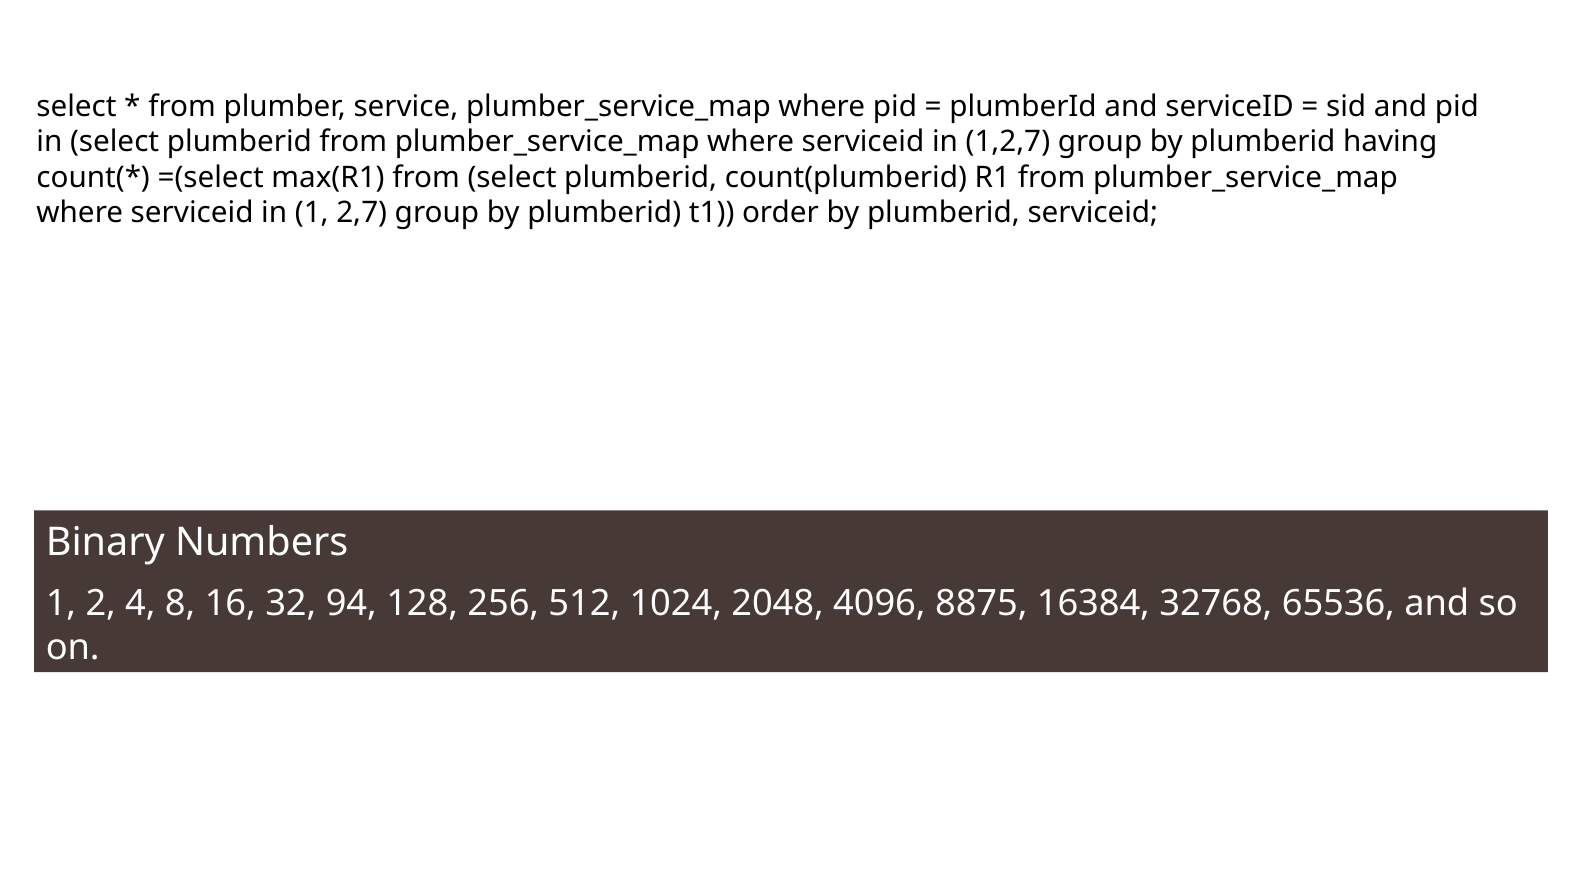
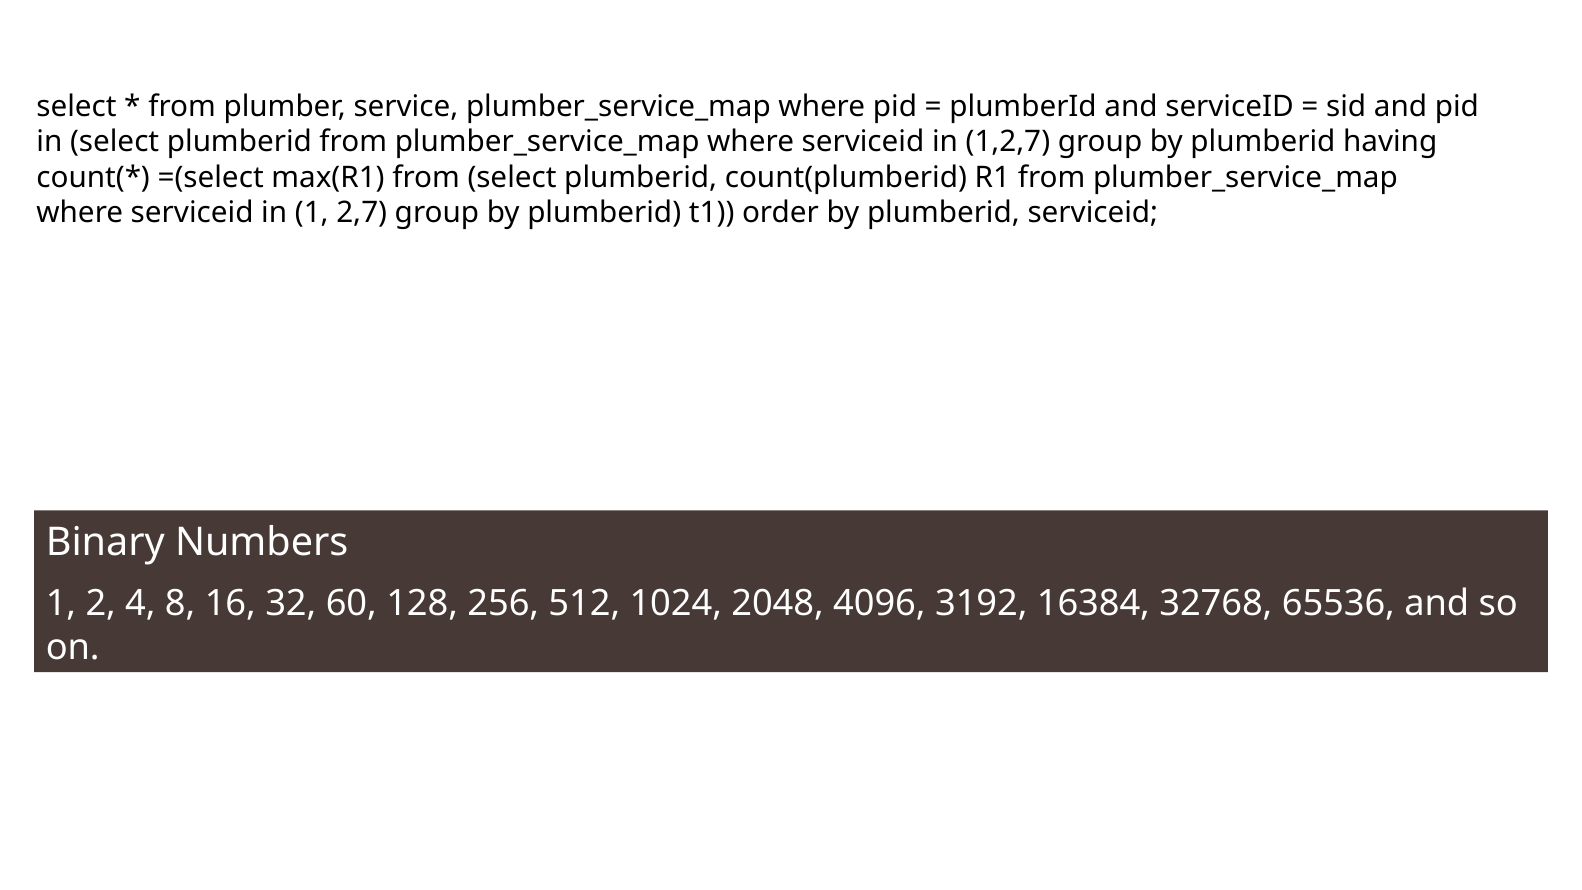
94: 94 -> 60
8875: 8875 -> 3192
